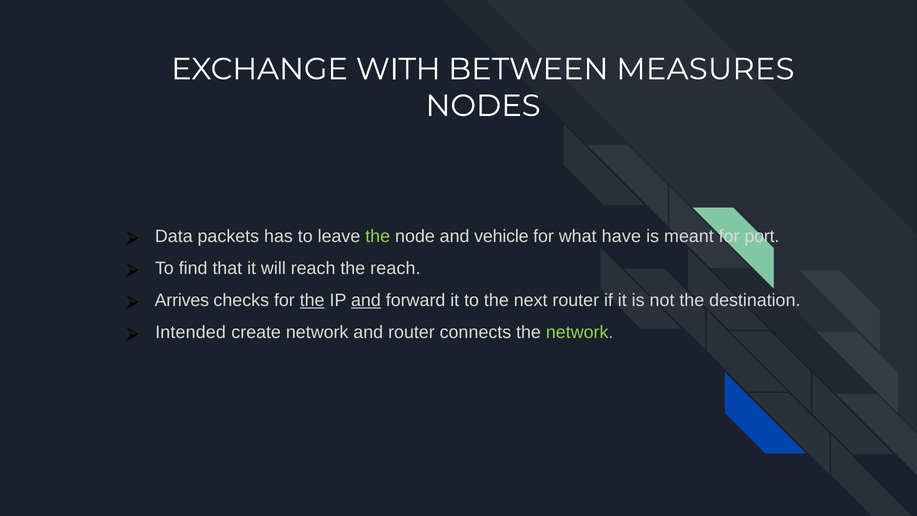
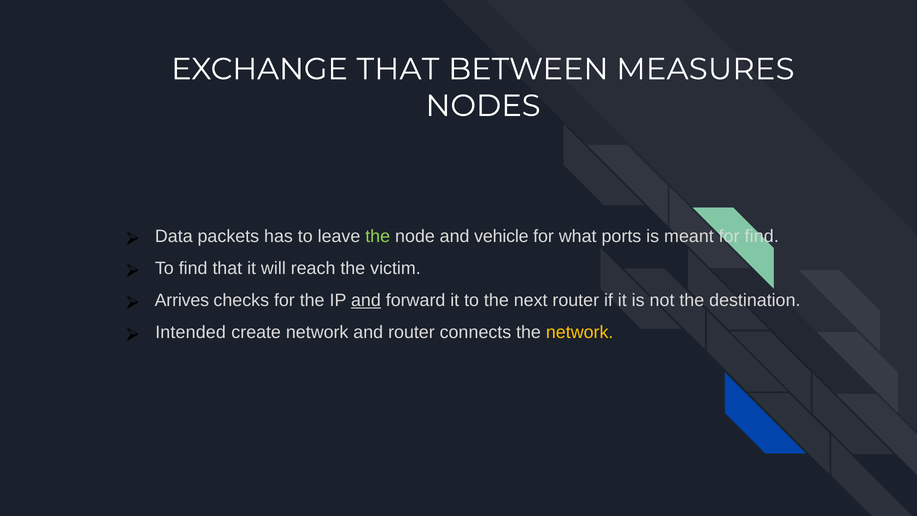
EXCHANGE WITH: WITH -> THAT
have: have -> ports
for port: port -> find
the reach: reach -> victim
the at (312, 300) underline: present -> none
network at (580, 332) colour: light green -> yellow
